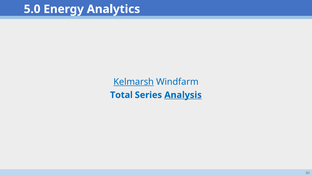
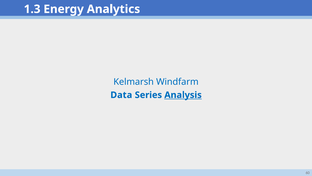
5.0: 5.0 -> 1.3
Kelmarsh underline: present -> none
Total: Total -> Data
